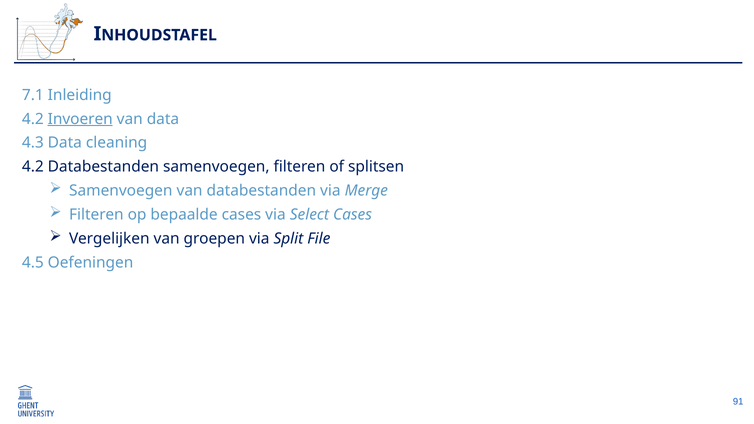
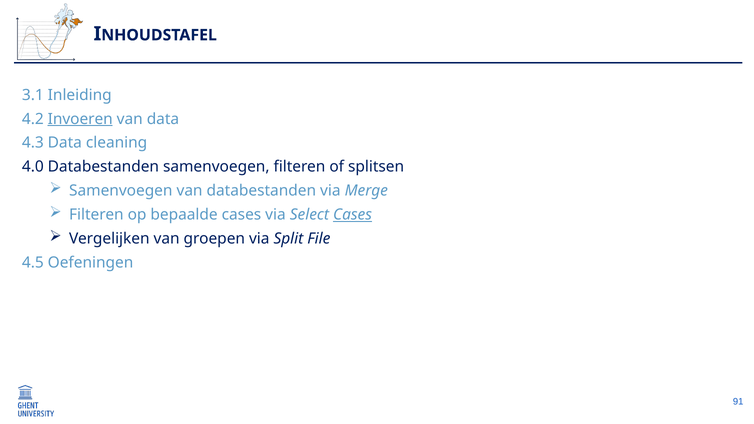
7.1: 7.1 -> 3.1
4.2 at (33, 167): 4.2 -> 4.0
Cases at (353, 215) underline: none -> present
